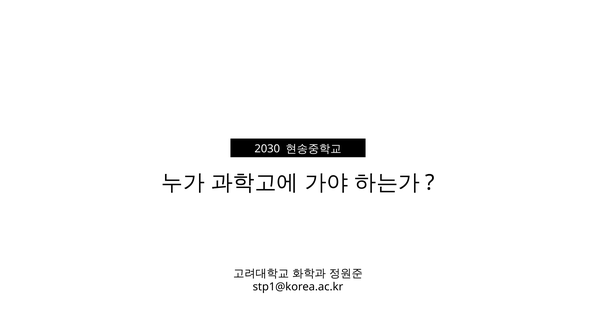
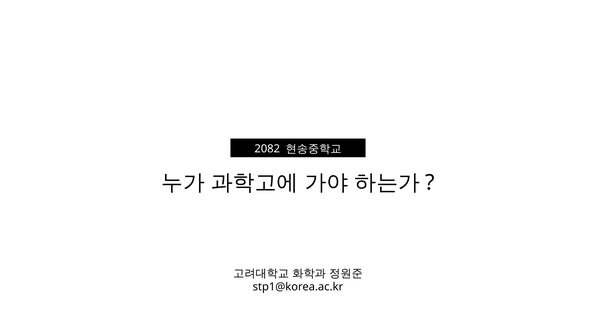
2030: 2030 -> 2082
